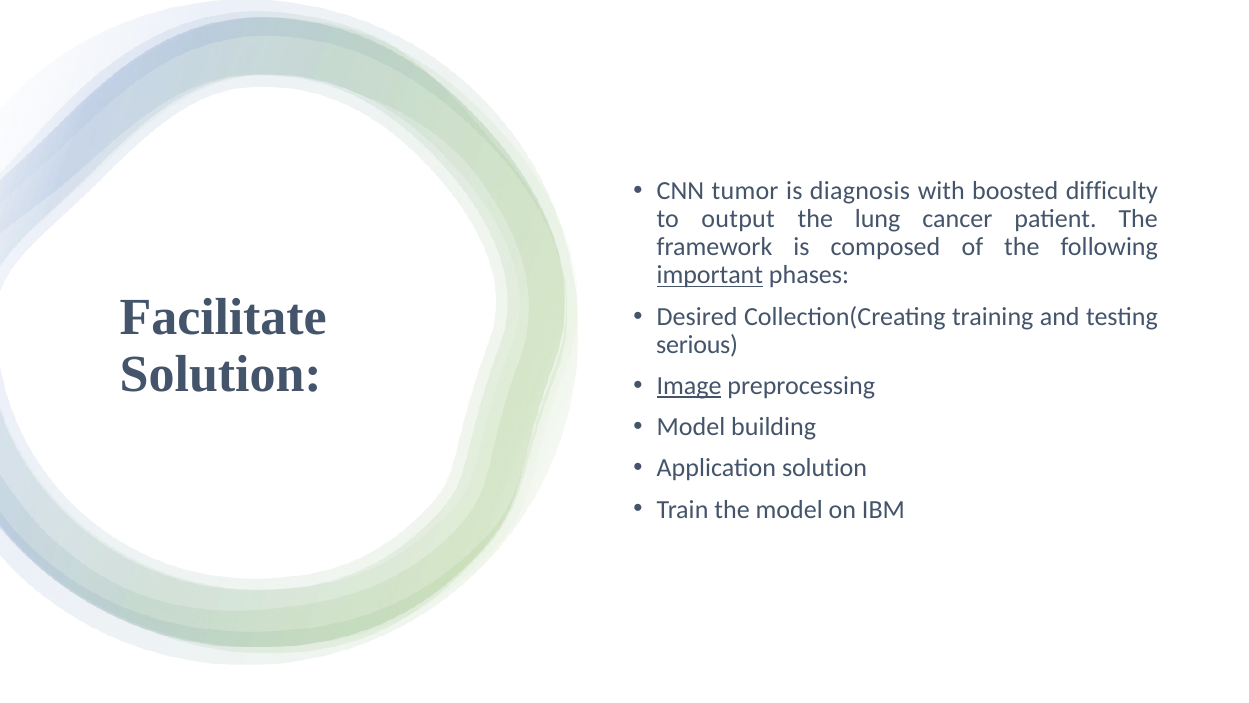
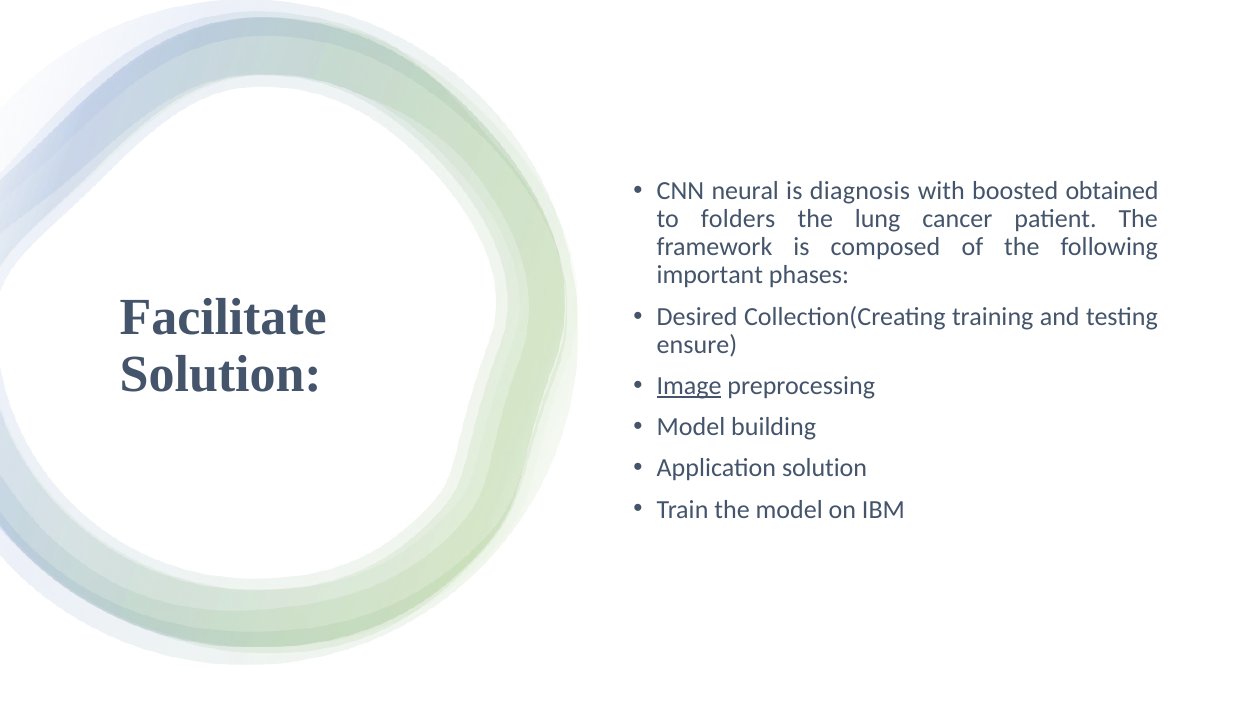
tumor: tumor -> neural
difficulty: difficulty -> obtained
output: output -> folders
important underline: present -> none
serious: serious -> ensure
